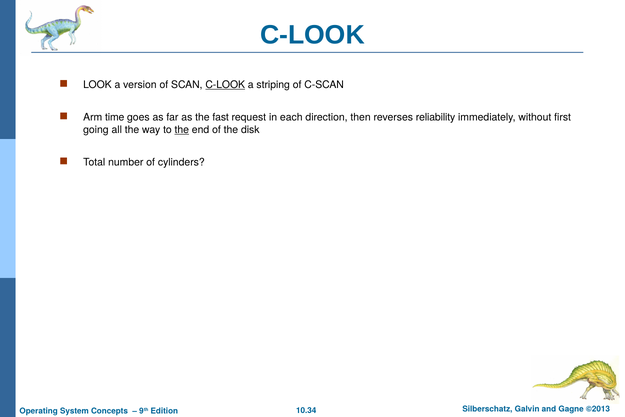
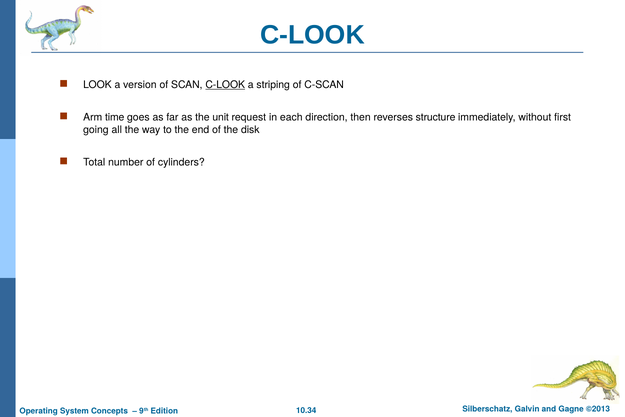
fast: fast -> unit
reliability: reliability -> structure
the at (182, 130) underline: present -> none
